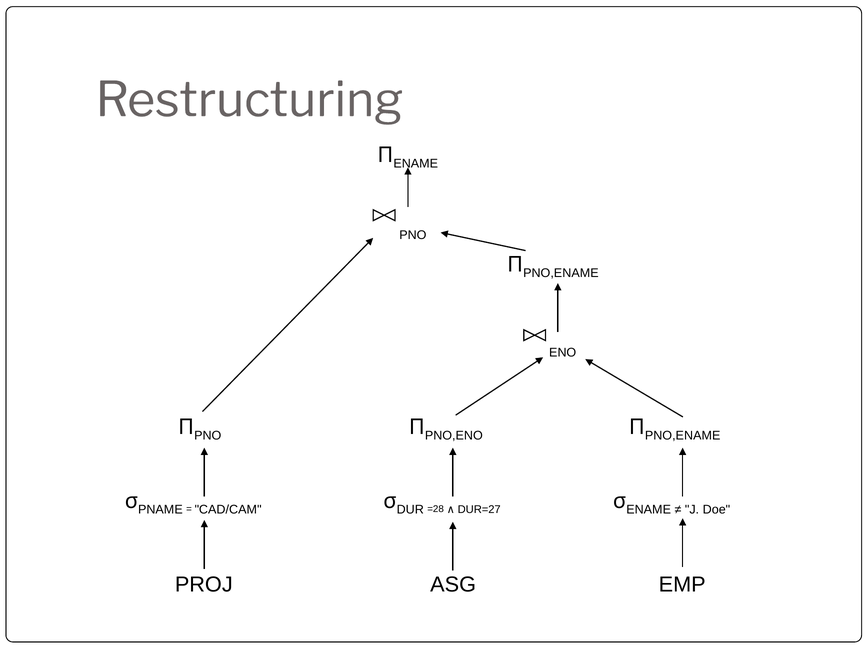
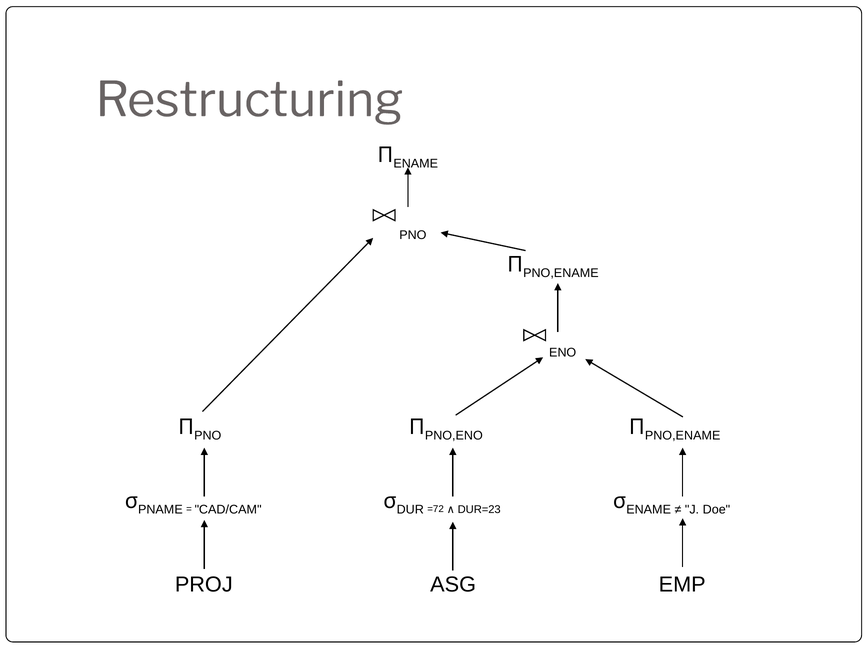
=28: =28 -> =72
DUR=27: DUR=27 -> DUR=23
